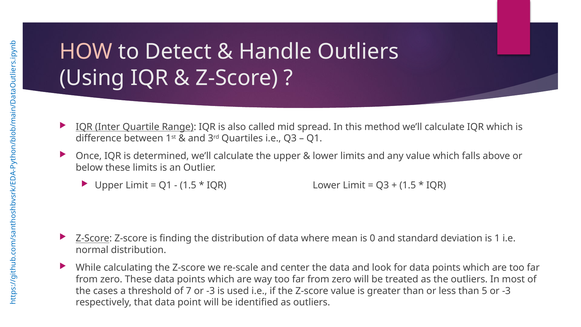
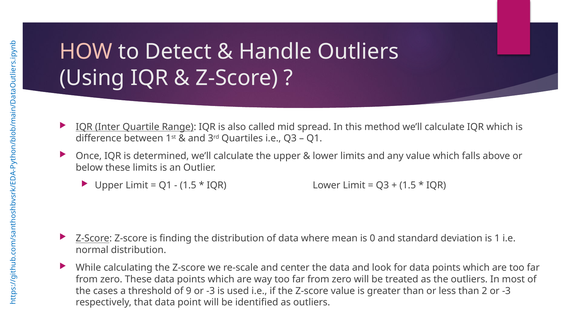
7: 7 -> 9
5: 5 -> 2
